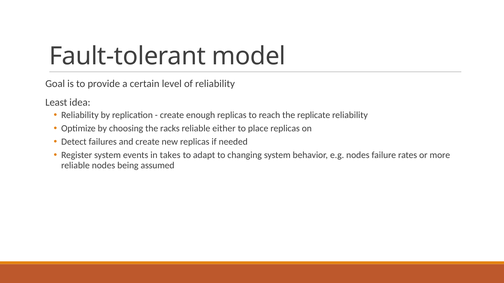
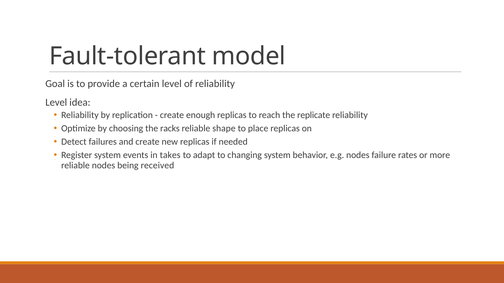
Least at (56, 102): Least -> Level
either: either -> shape
assumed: assumed -> received
